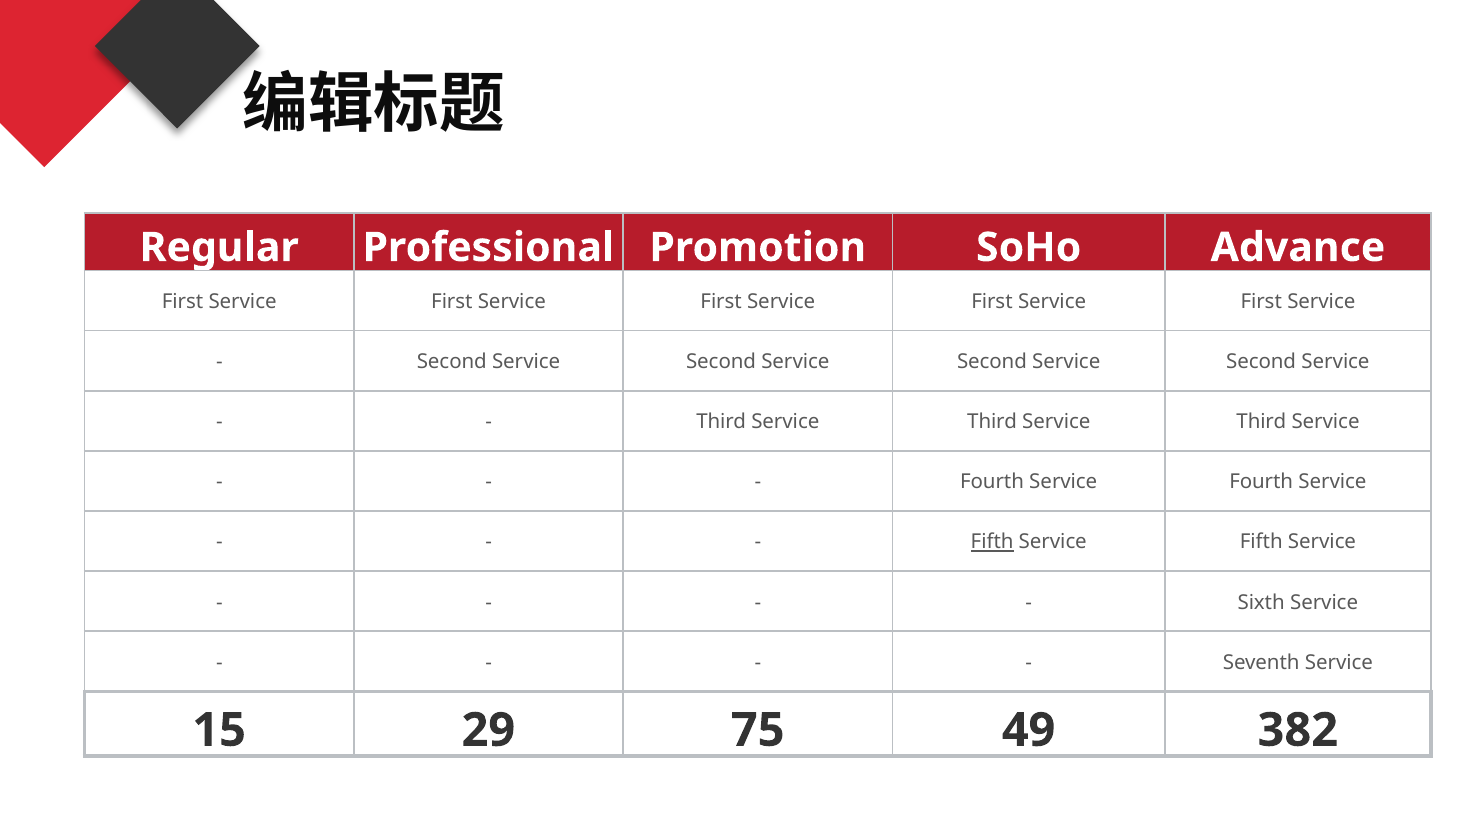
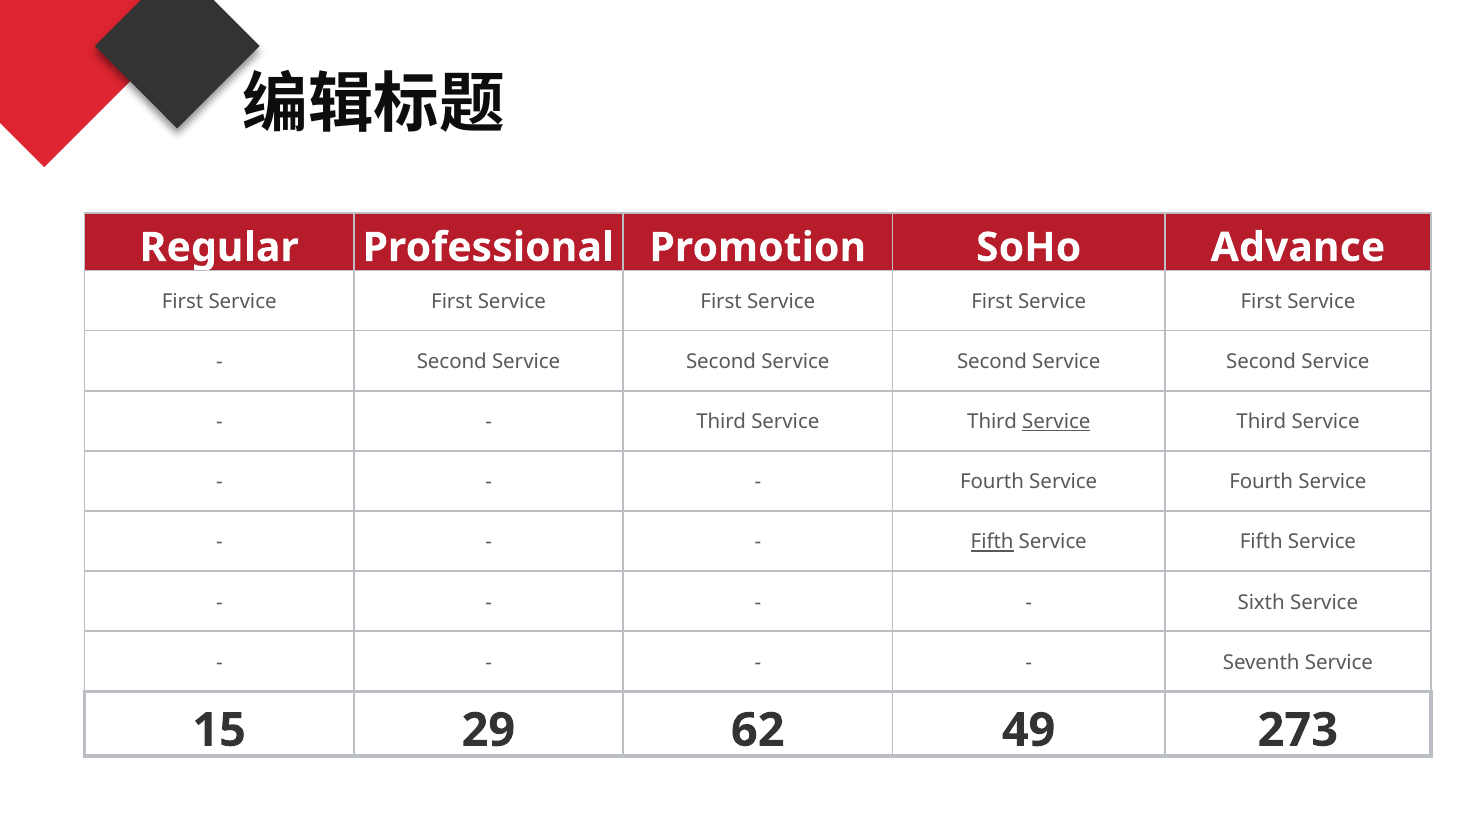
Service at (1056, 422) underline: none -> present
75: 75 -> 62
382: 382 -> 273
